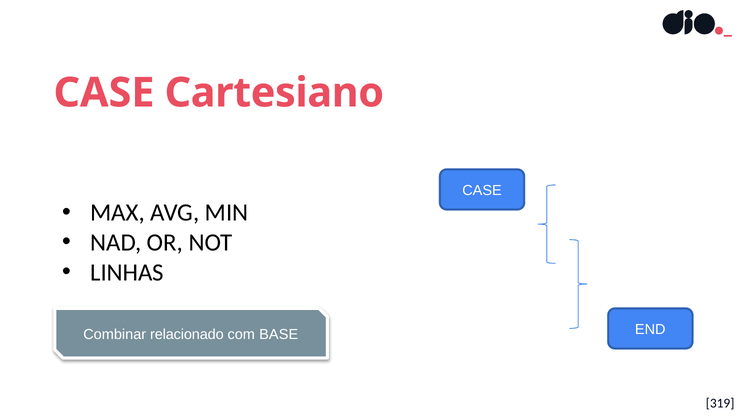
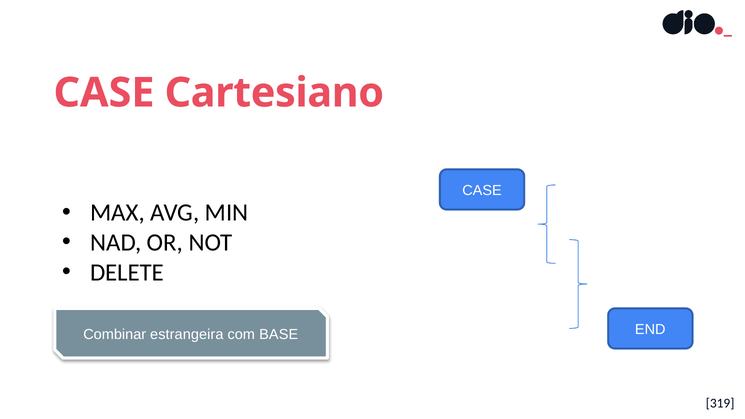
LINHAS: LINHAS -> DELETE
relacionado: relacionado -> estrangeira
